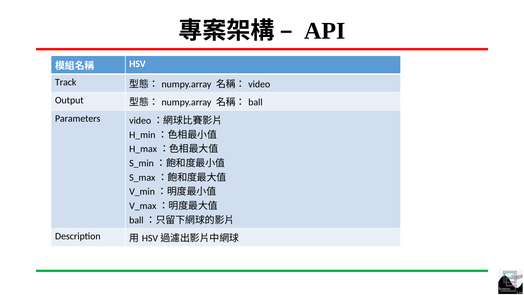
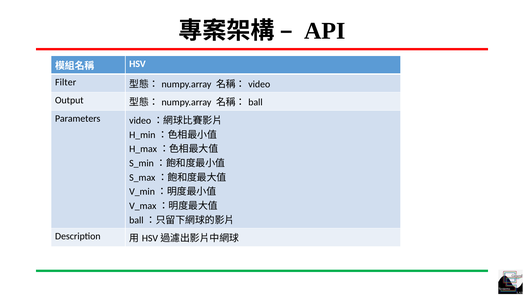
Track: Track -> Filter
